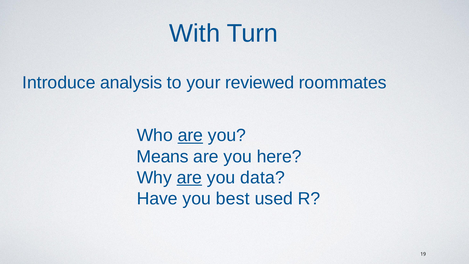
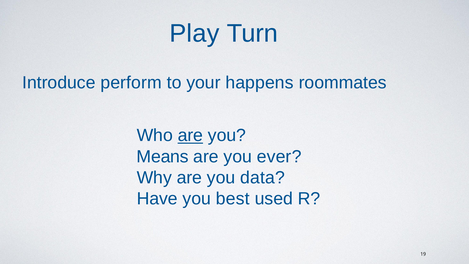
With: With -> Play
analysis: analysis -> perform
reviewed: reviewed -> happens
here: here -> ever
are at (189, 178) underline: present -> none
